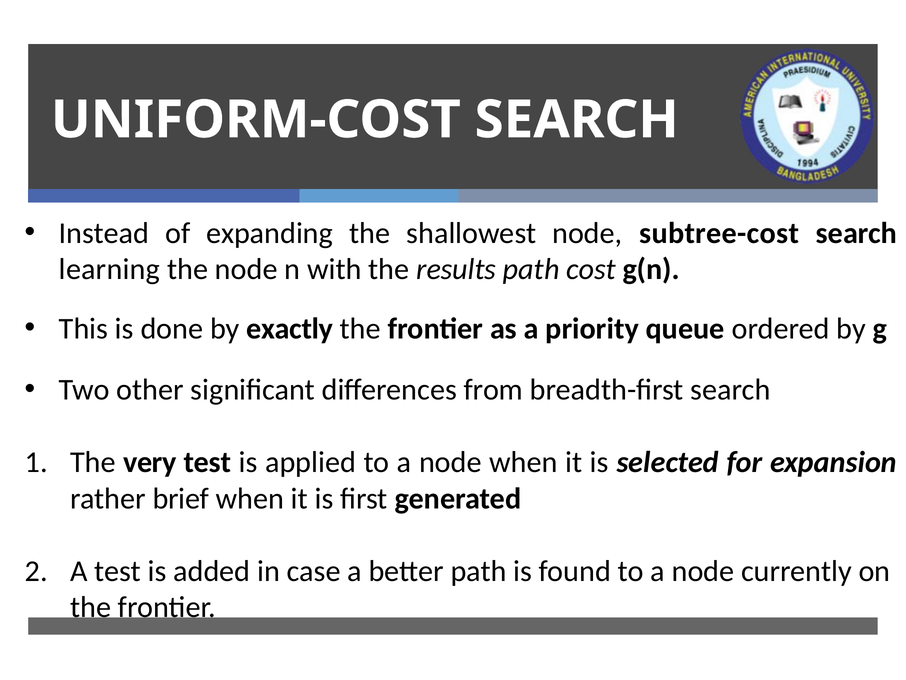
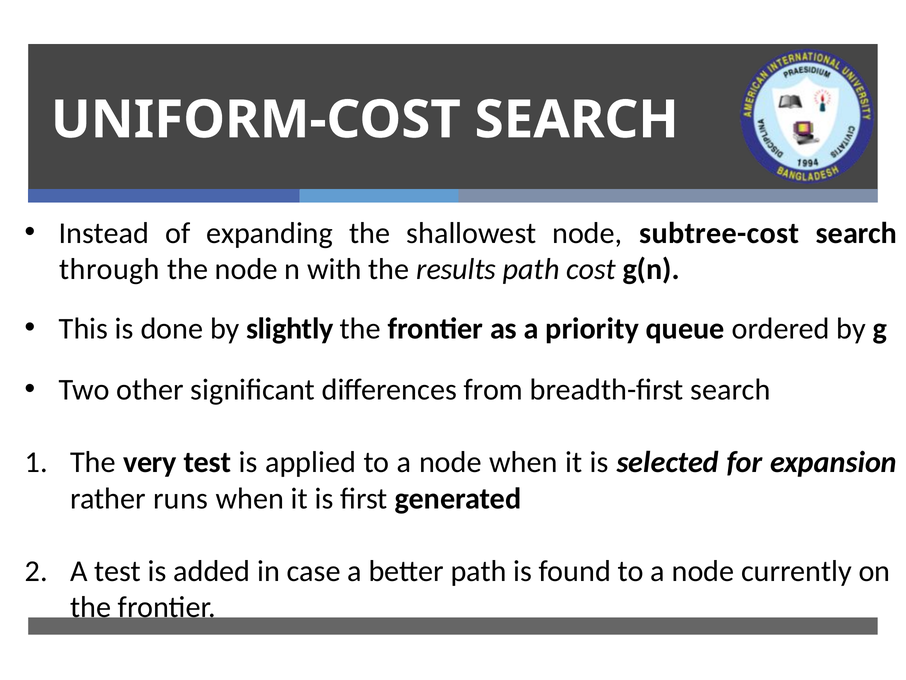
learning: learning -> through
exactly: exactly -> slightly
brief: brief -> runs
